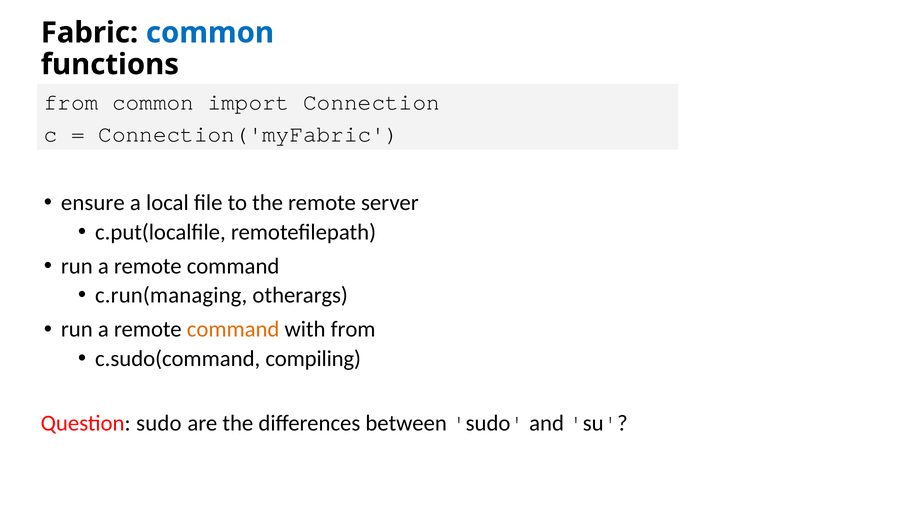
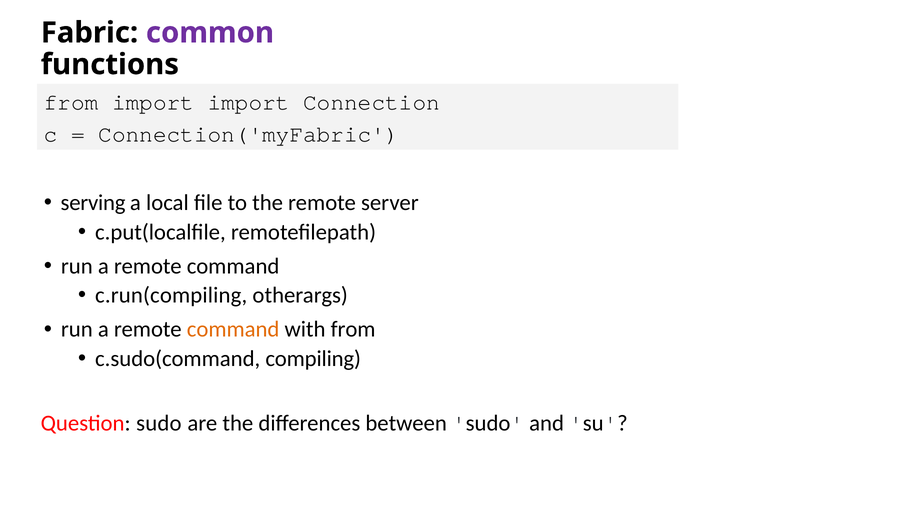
common at (210, 33) colour: blue -> purple
from common: common -> import
ensure: ensure -> serving
c.run(managing: c.run(managing -> c.run(compiling
